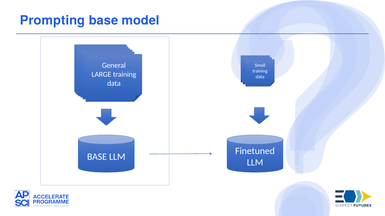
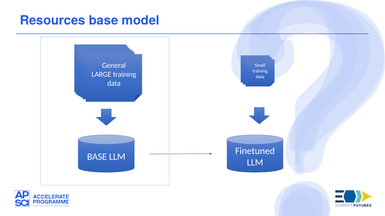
Prompting: Prompting -> Resources
